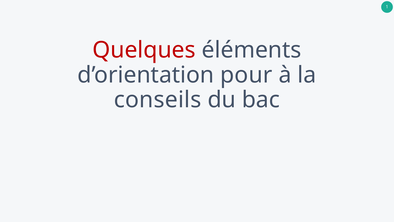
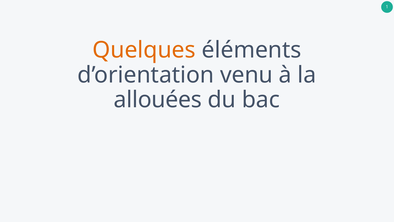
Quelques colour: red -> orange
pour: pour -> venu
conseils: conseils -> allouées
